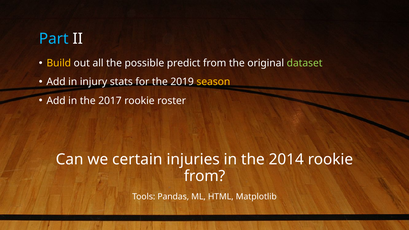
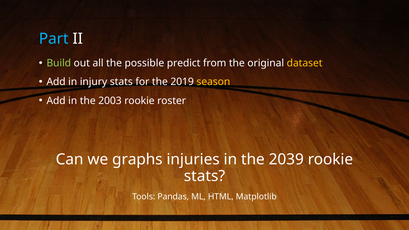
Build colour: yellow -> light green
dataset colour: light green -> yellow
2017: 2017 -> 2003
certain: certain -> graphs
2014: 2014 -> 2039
from at (205, 176): from -> stats
